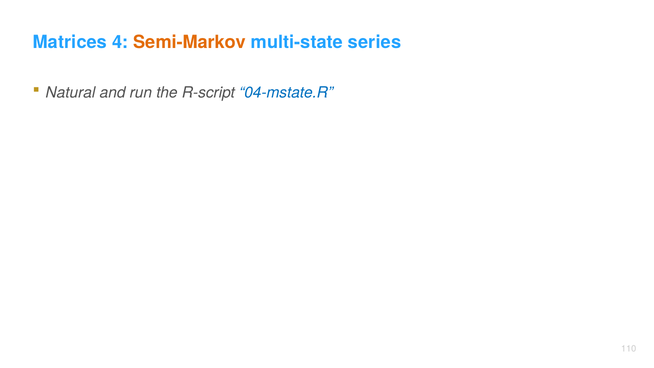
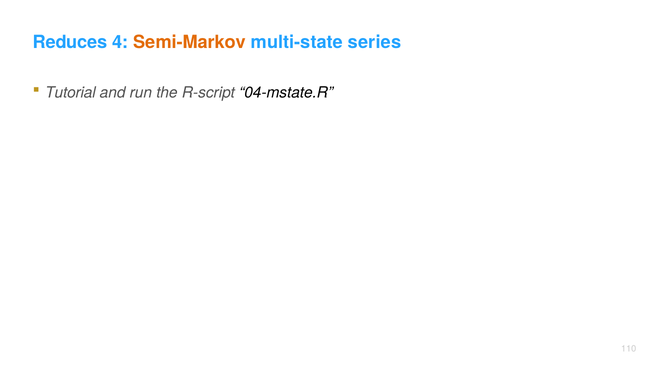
Matrices: Matrices -> Reduces
Natural: Natural -> Tutorial
04-mstate.R colour: blue -> black
